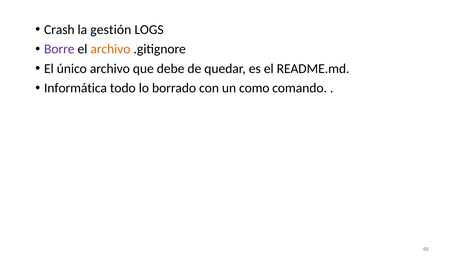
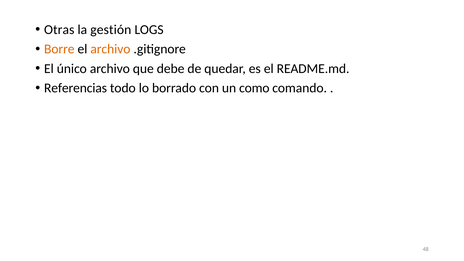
Crash: Crash -> Otras
Borre colour: purple -> orange
Informática: Informática -> Referencias
